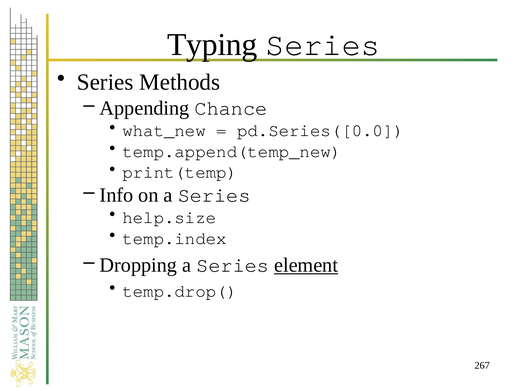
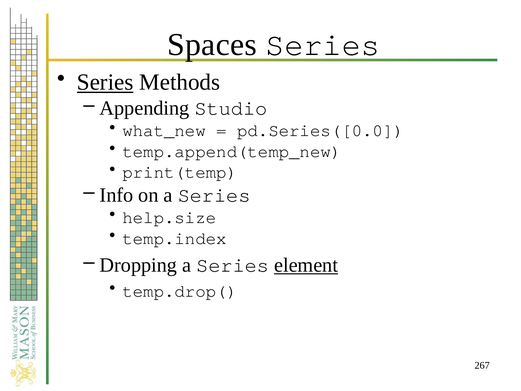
Typing: Typing -> Spaces
Series at (105, 82) underline: none -> present
Chance: Chance -> Studio
